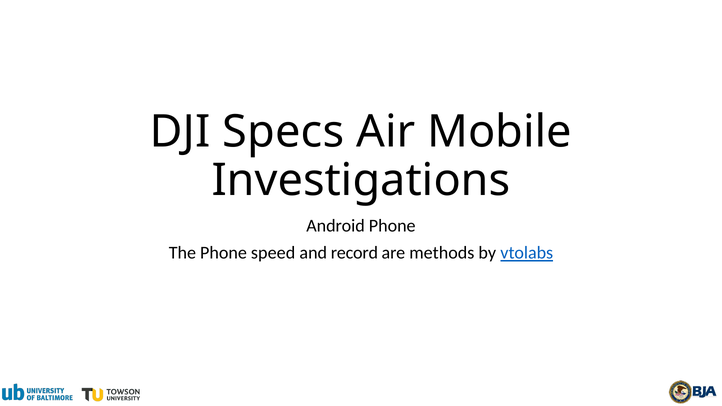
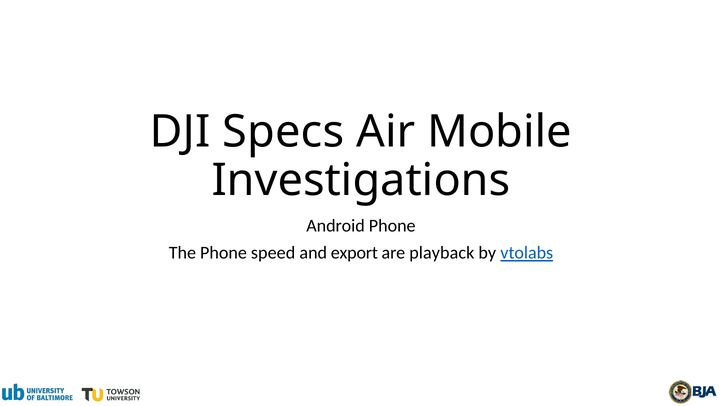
record: record -> export
methods: methods -> playback
